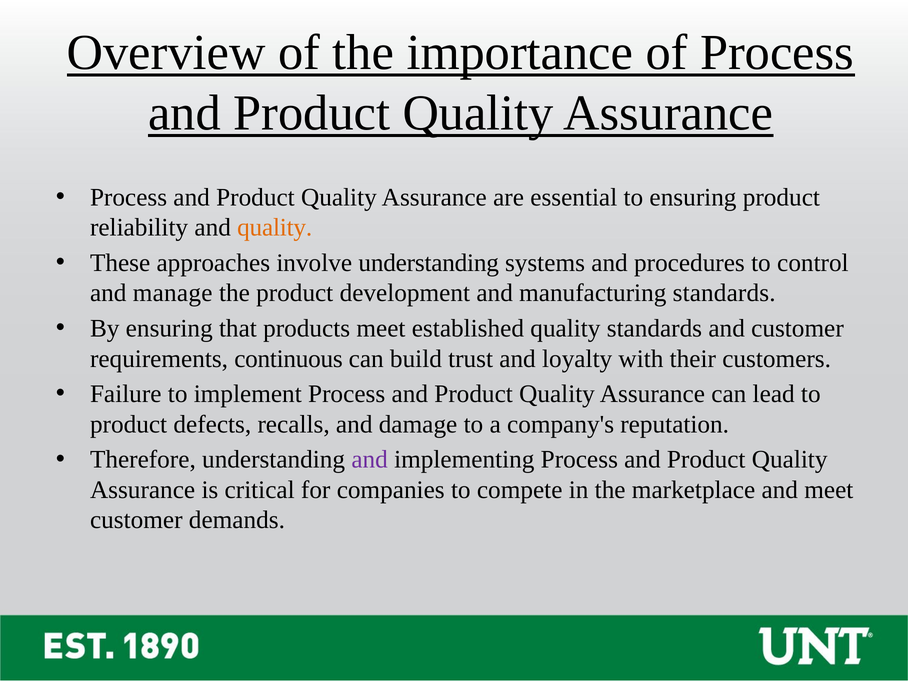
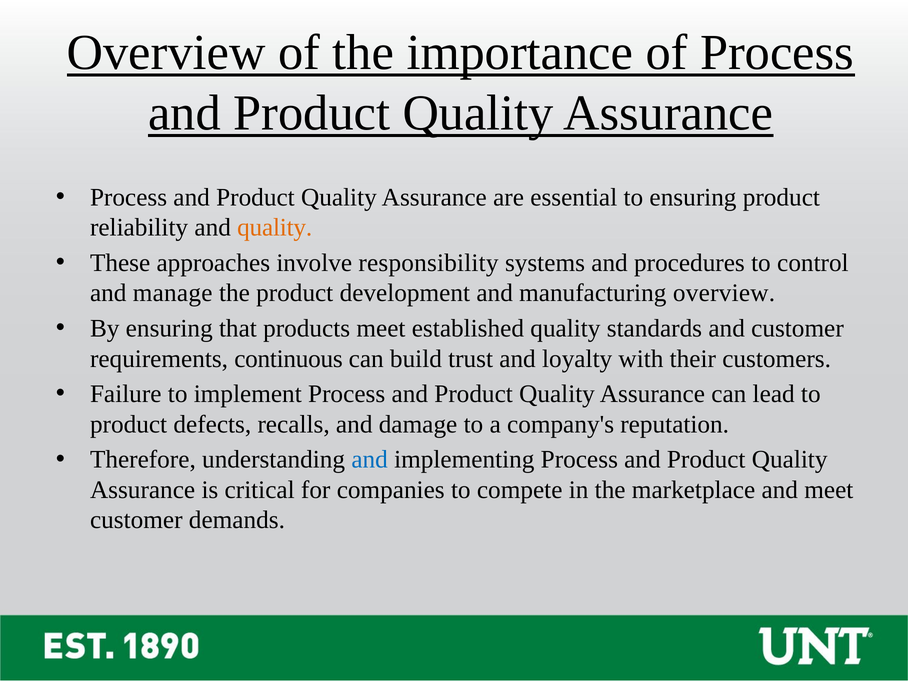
involve understanding: understanding -> responsibility
manufacturing standards: standards -> overview
and at (370, 460) colour: purple -> blue
